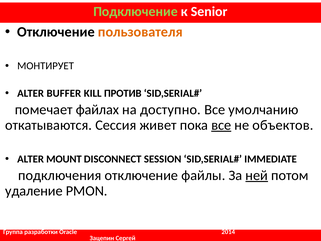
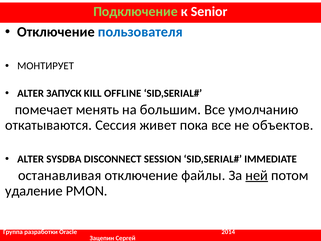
пользователя colour: orange -> blue
BUFFER: BUFFER -> ЗАПУСК
ПРОТИВ: ПРОТИВ -> OFFLINE
файлах: файлах -> менять
доступно: доступно -> большим
все at (221, 125) underline: present -> none
MOUNT: MOUNT -> SYSDBA
подключения: подключения -> останавливая
